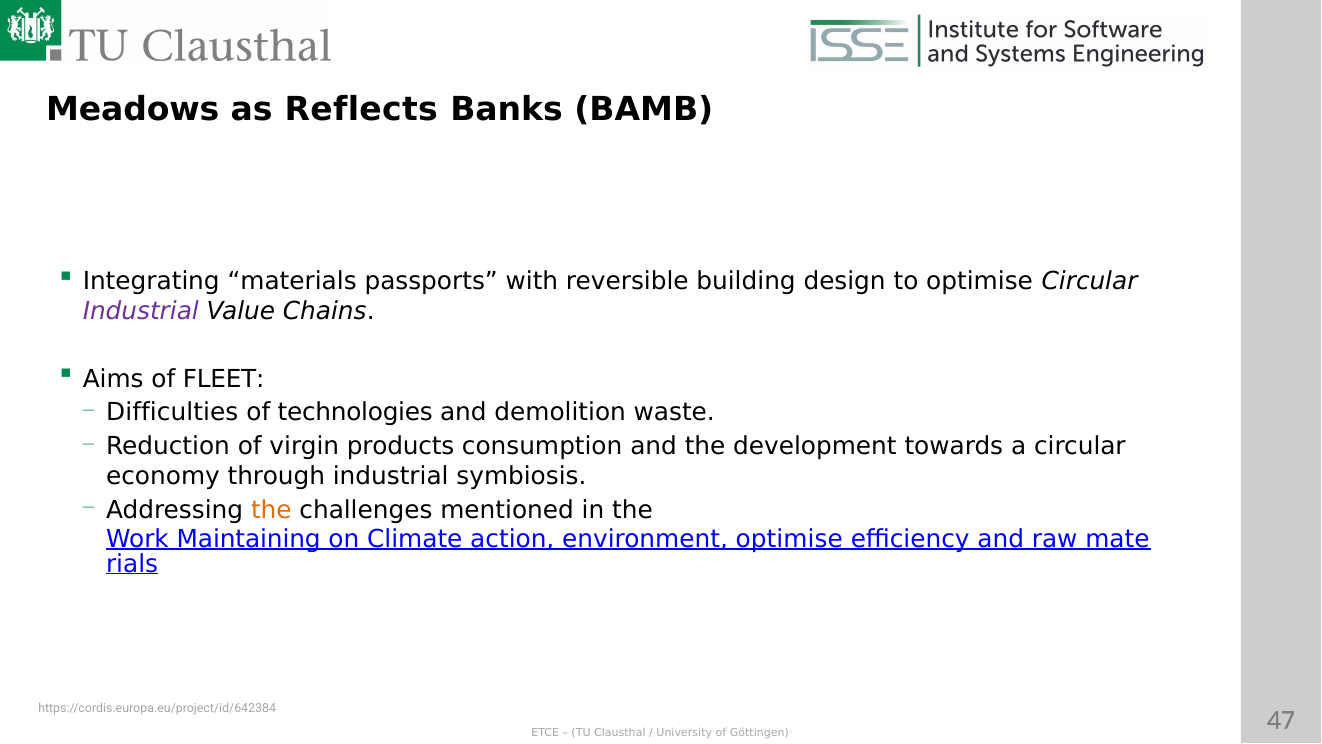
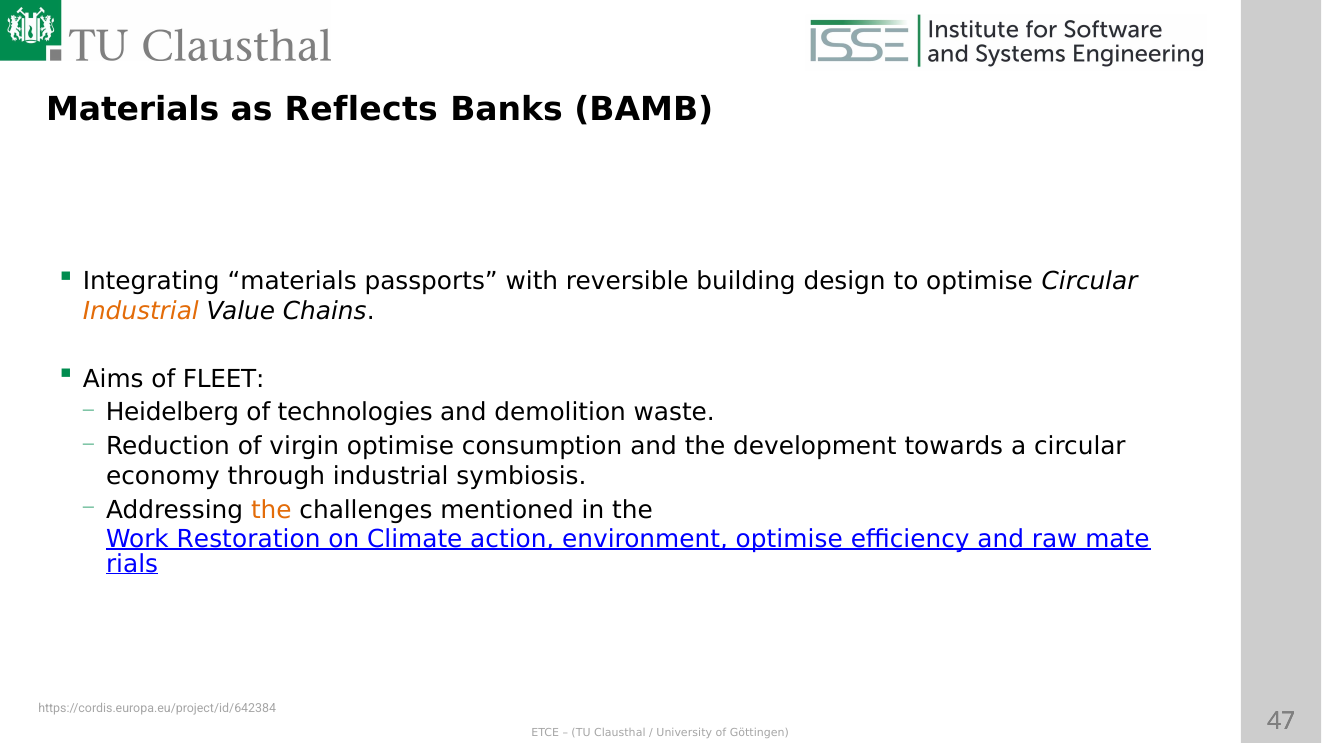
Meadows at (133, 110): Meadows -> Materials
Industrial at (141, 311) colour: purple -> orange
Difficulties: Difficulties -> Heidelberg
virgin products: products -> optimise
Maintaining: Maintaining -> Restoration
